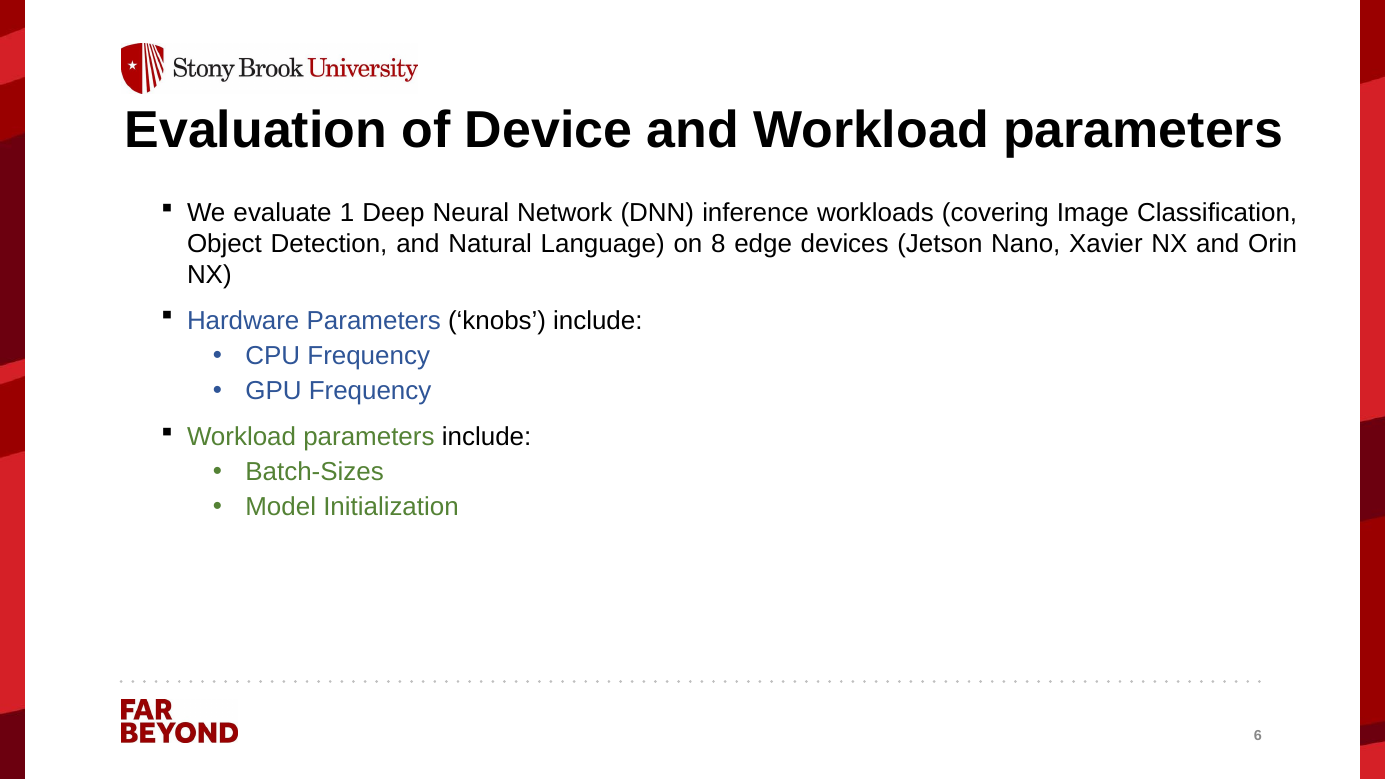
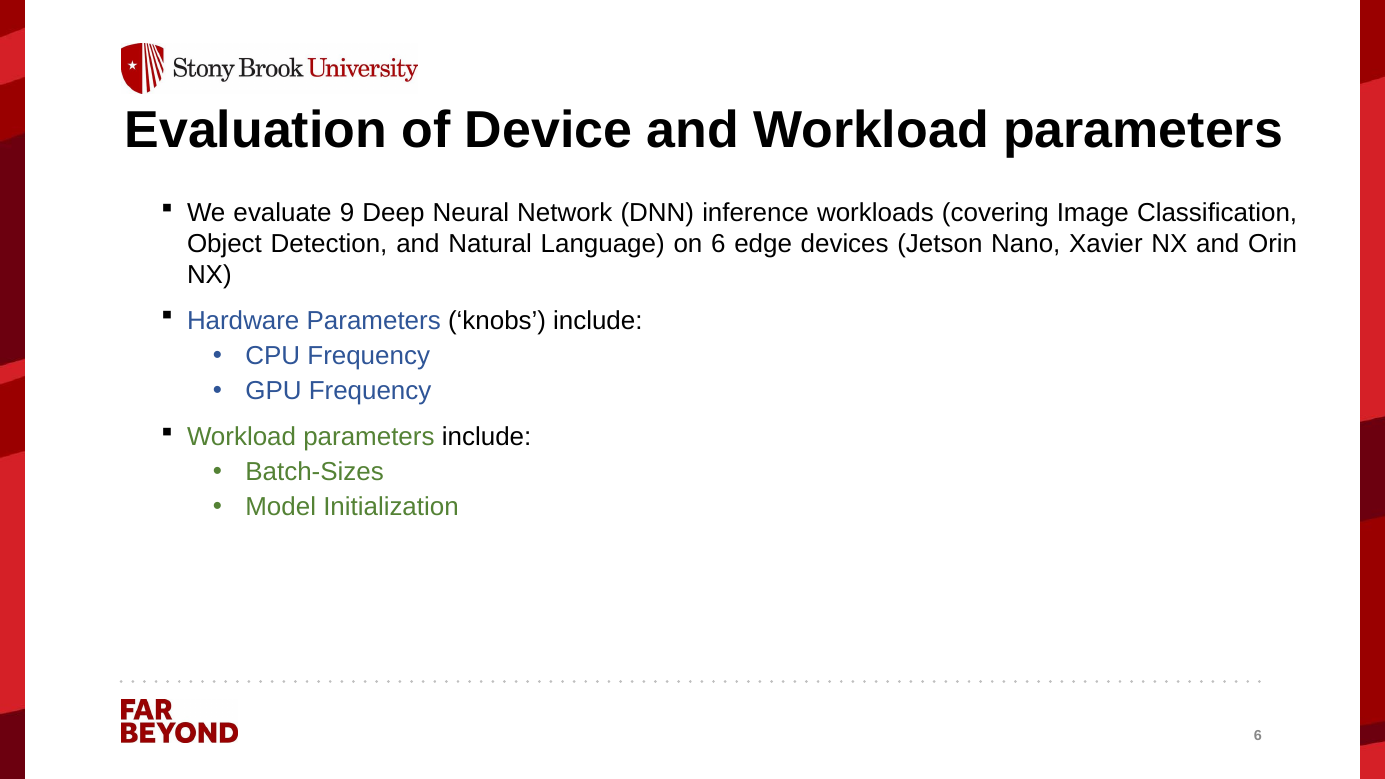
1: 1 -> 9
on 8: 8 -> 6
